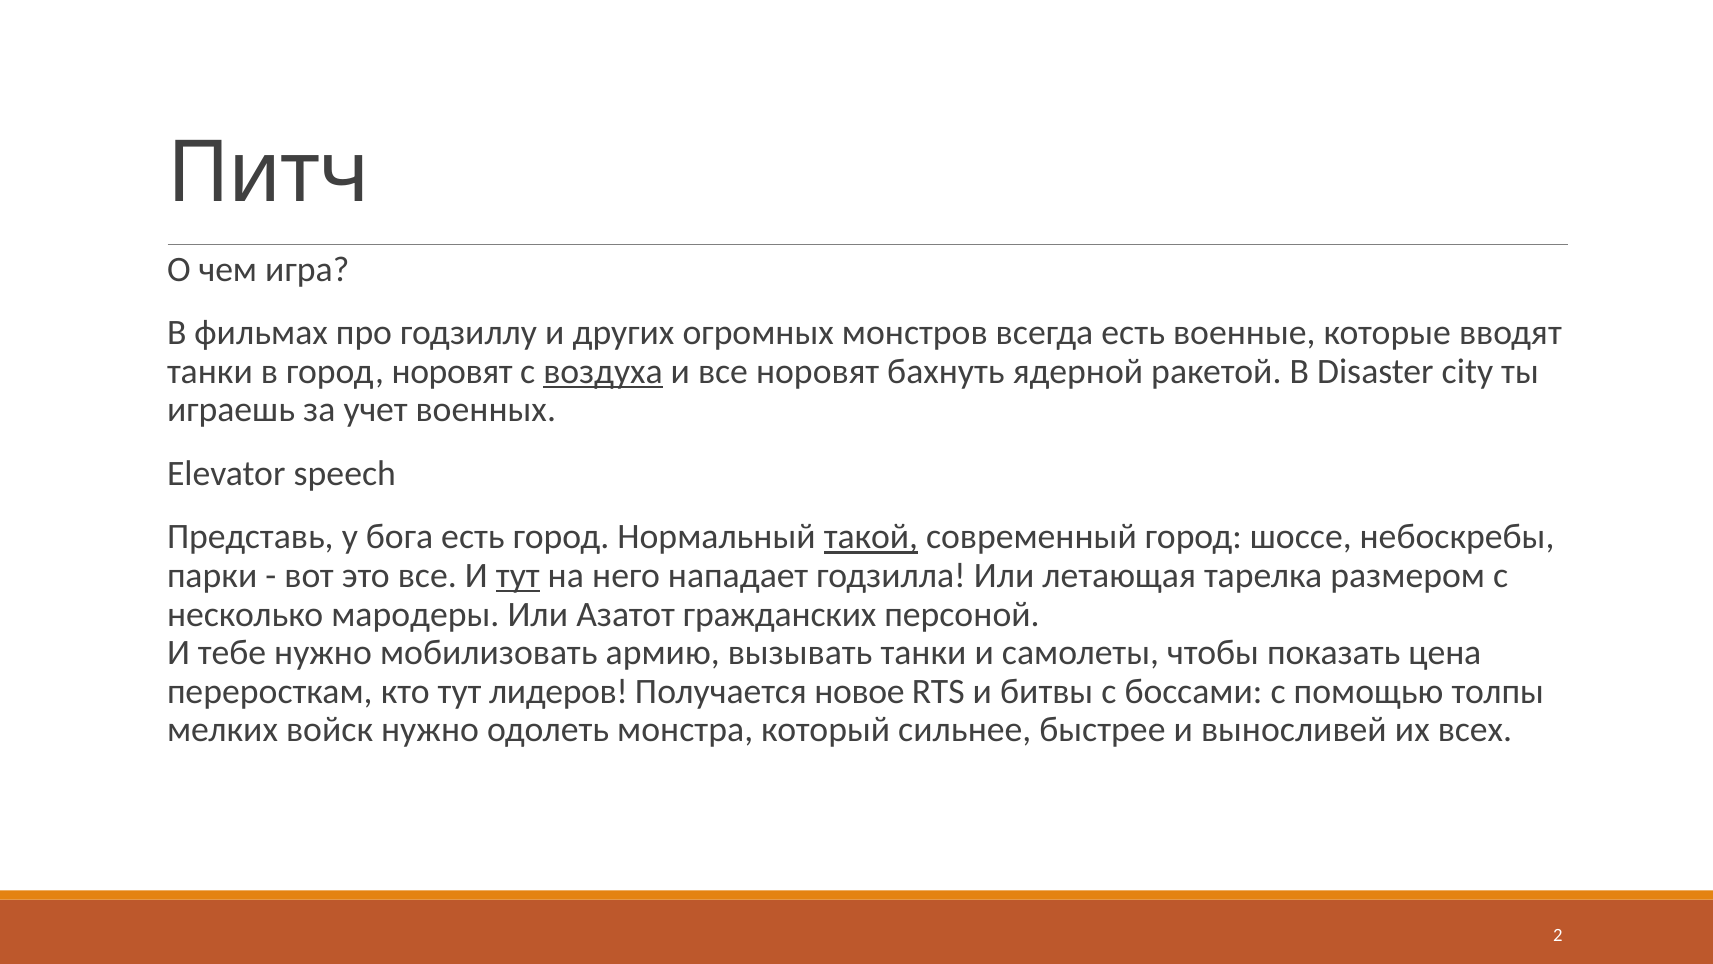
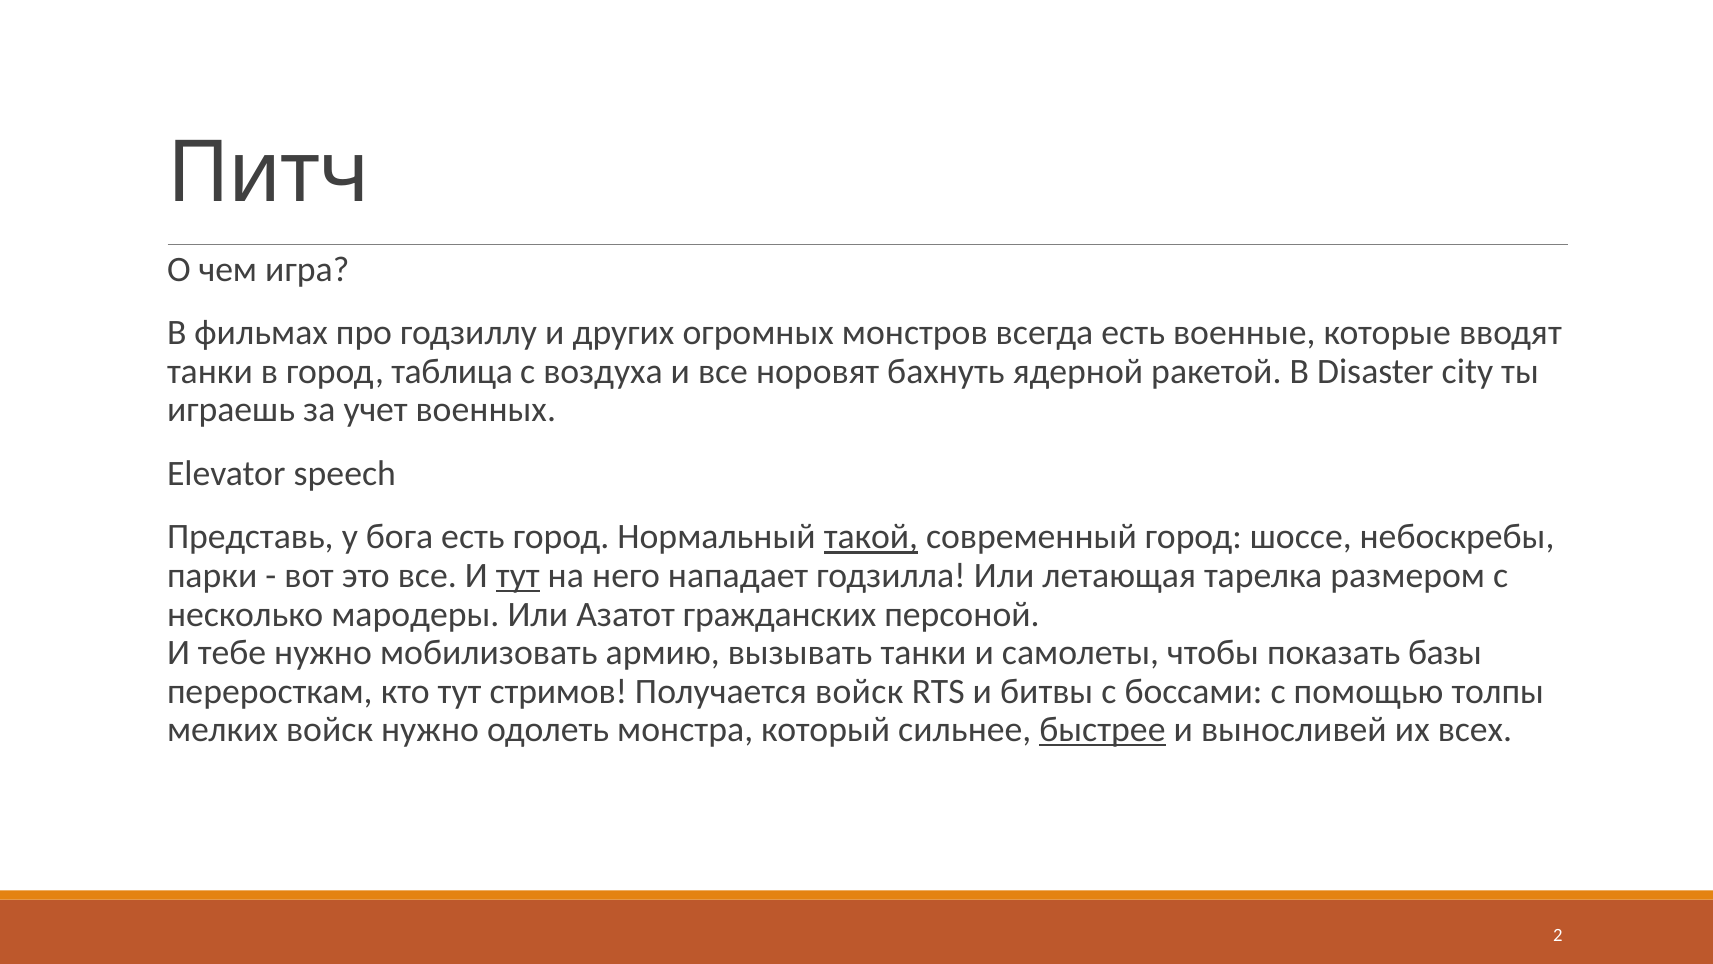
город норовят: норовят -> таблица
воздуха underline: present -> none
цена: цена -> базы
лидеров: лидеров -> стримов
Получается новое: новое -> войск
быстрее underline: none -> present
